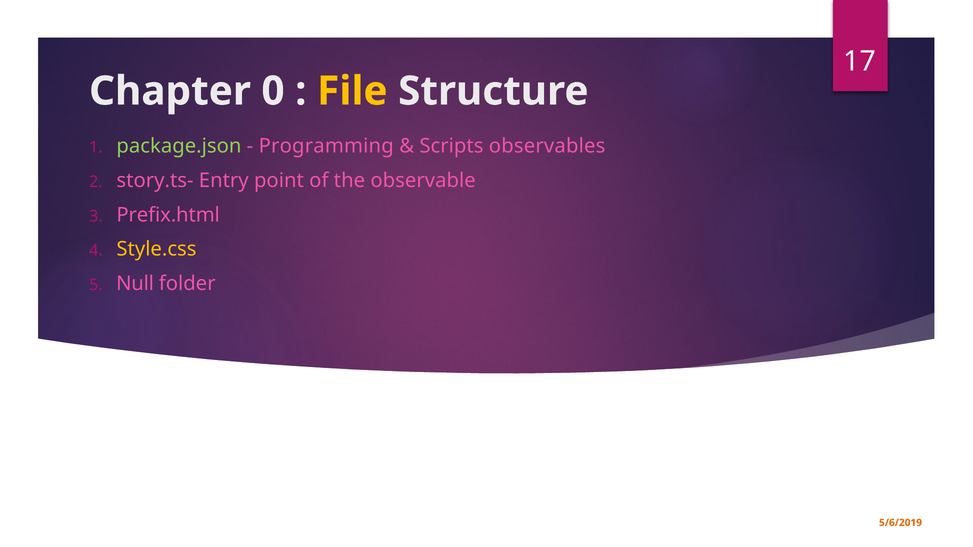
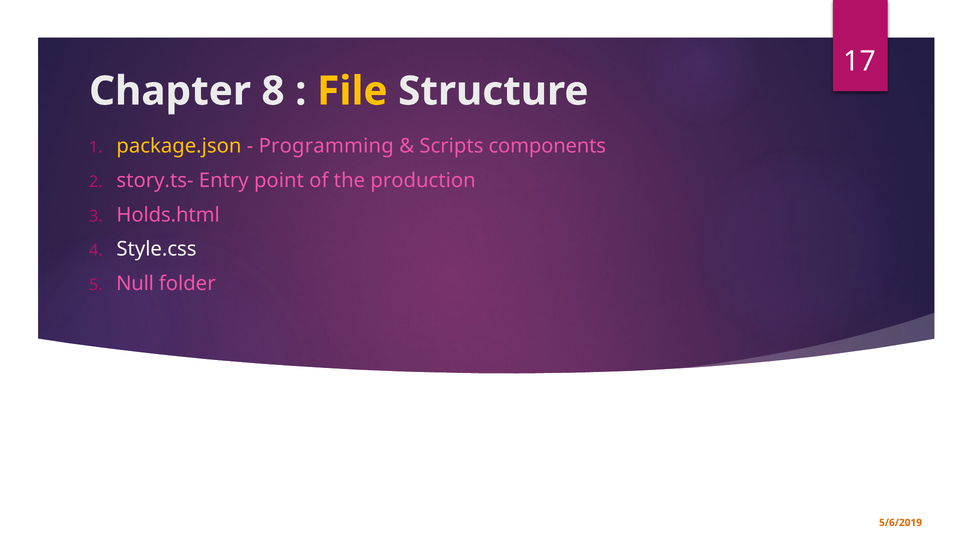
0: 0 -> 8
package.json colour: light green -> yellow
observables: observables -> components
observable: observable -> production
Prefix.html: Prefix.html -> Holds.html
Style.css colour: yellow -> white
